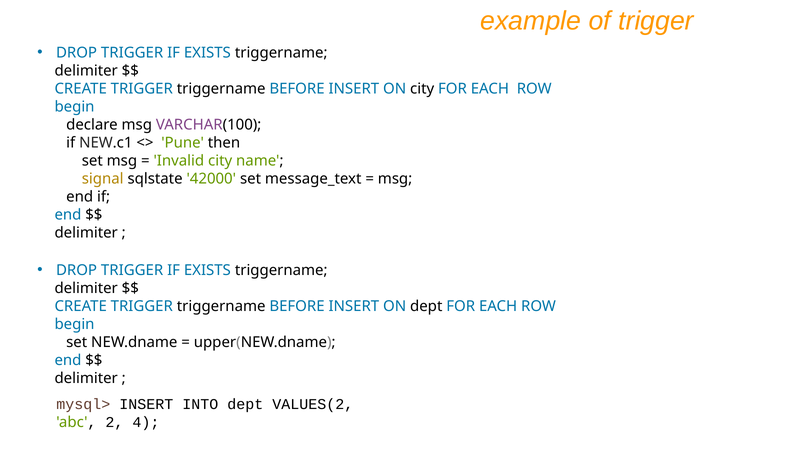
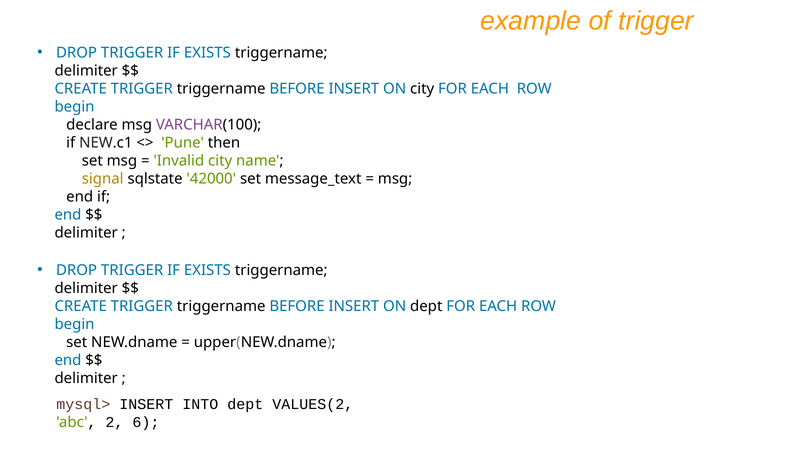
4: 4 -> 6
